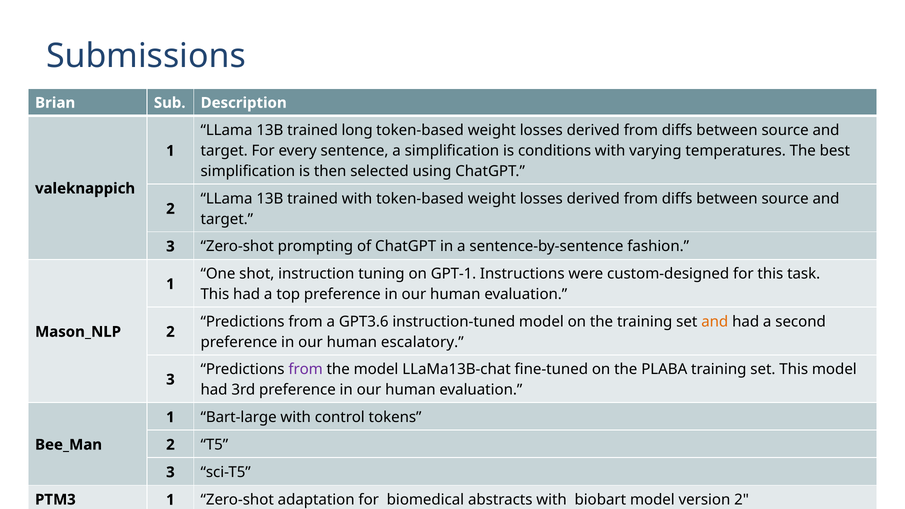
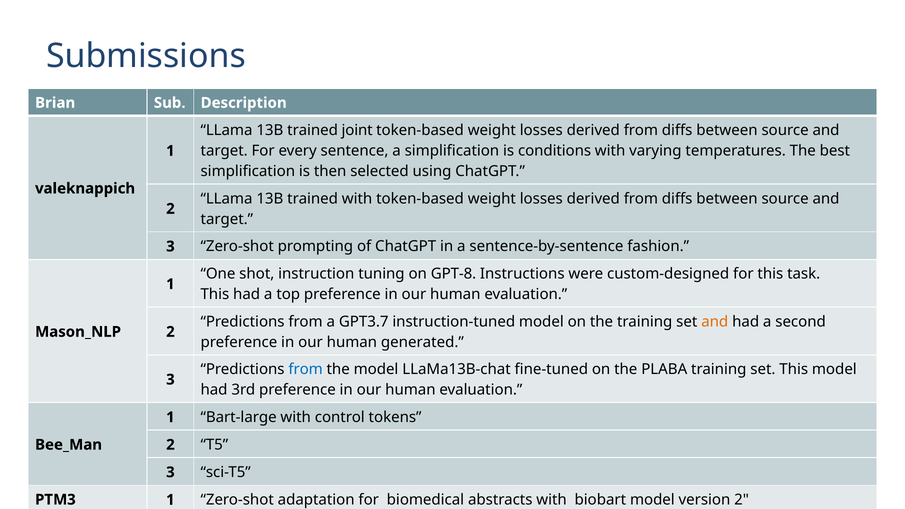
long: long -> joint
GPT-1: GPT-1 -> GPT-8
GPT3.6: GPT3.6 -> GPT3.7
escalatory: escalatory -> generated
from at (306, 369) colour: purple -> blue
